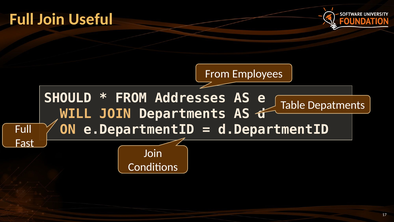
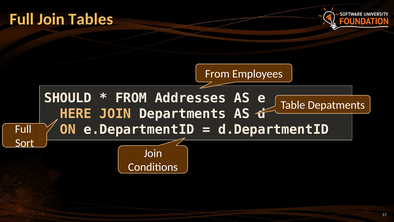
Useful: Useful -> Tables
WILL: WILL -> HERE
Fast: Fast -> Sort
